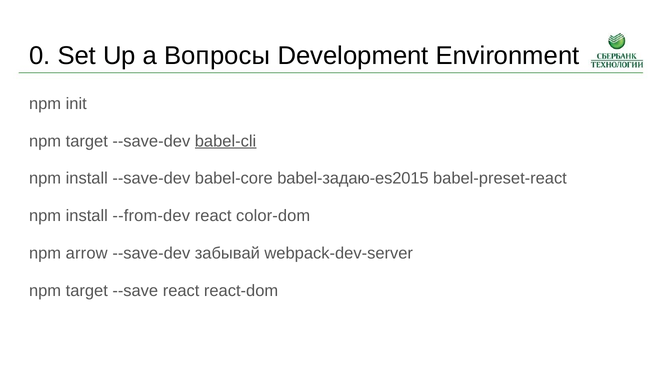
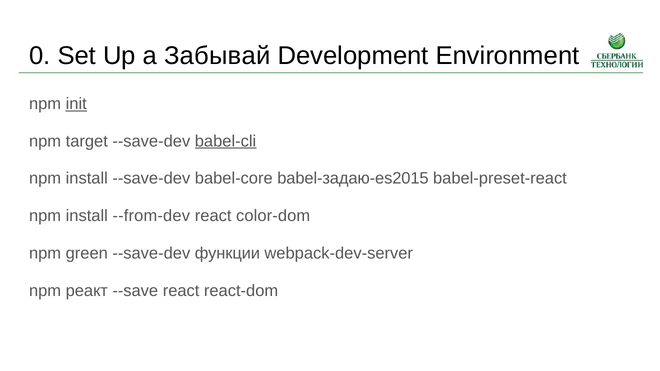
Вопросы: Вопросы -> Забывай
init underline: none -> present
arrow: arrow -> green
забывай: забывай -> функции
target at (87, 291): target -> реакт
